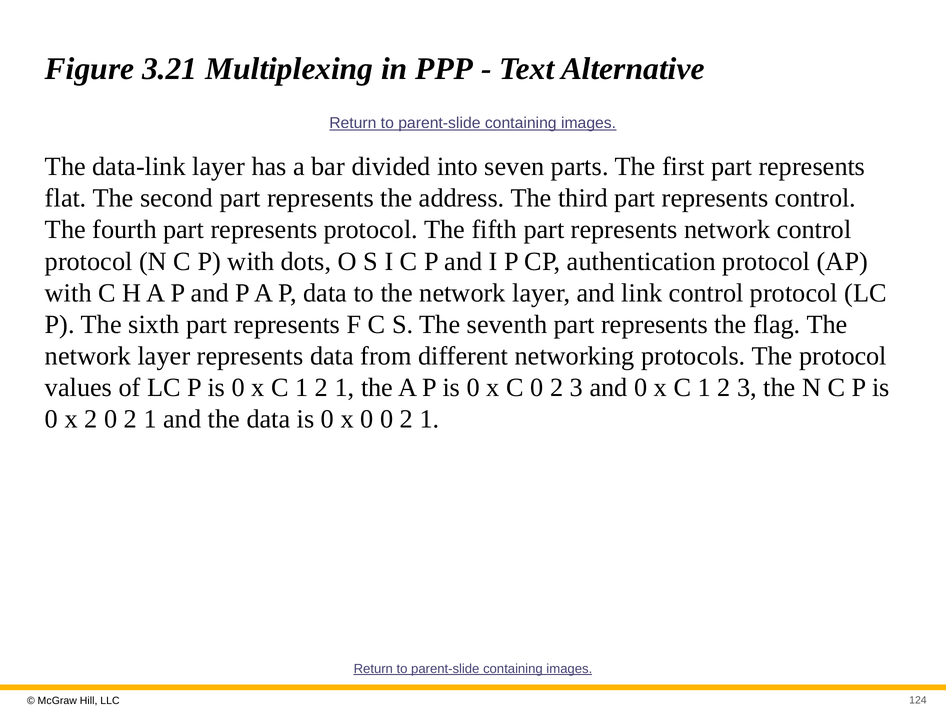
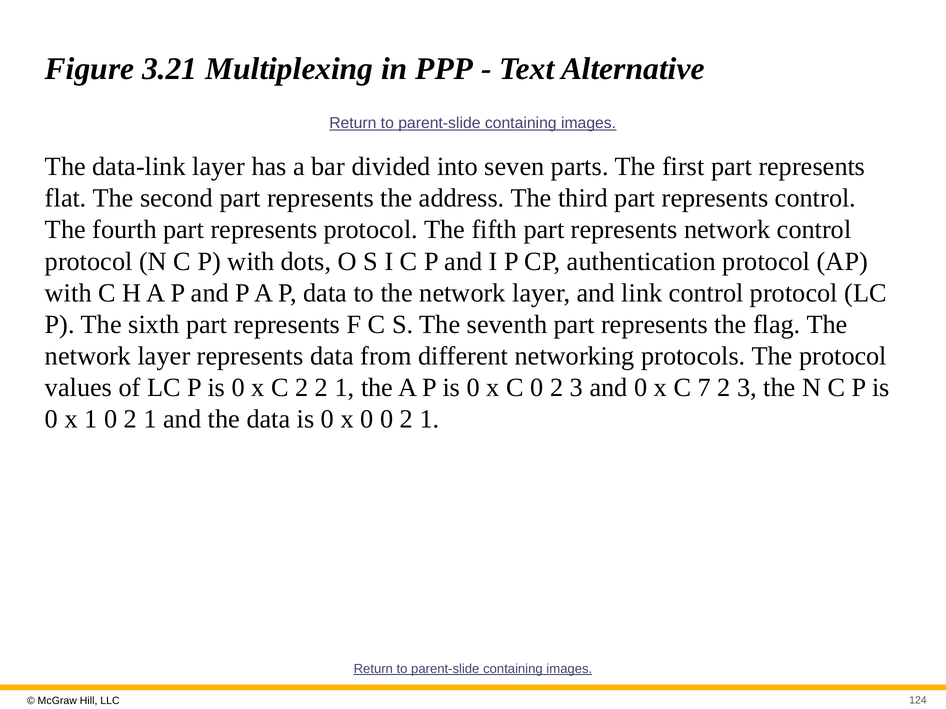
1 at (302, 388): 1 -> 2
1 at (704, 388): 1 -> 7
x 2: 2 -> 1
